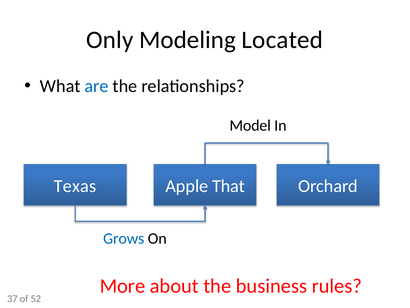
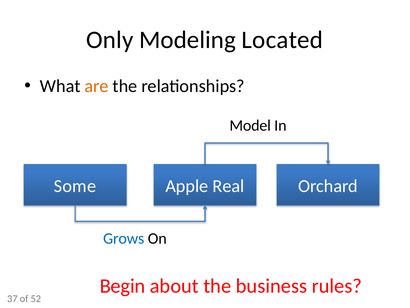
are colour: blue -> orange
Texas: Texas -> Some
That: That -> Real
More: More -> Begin
